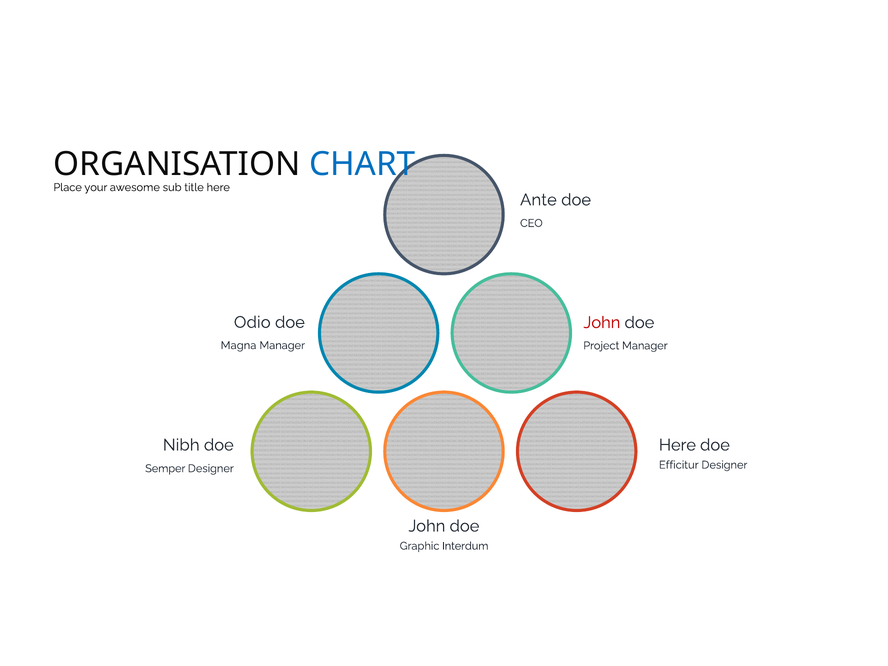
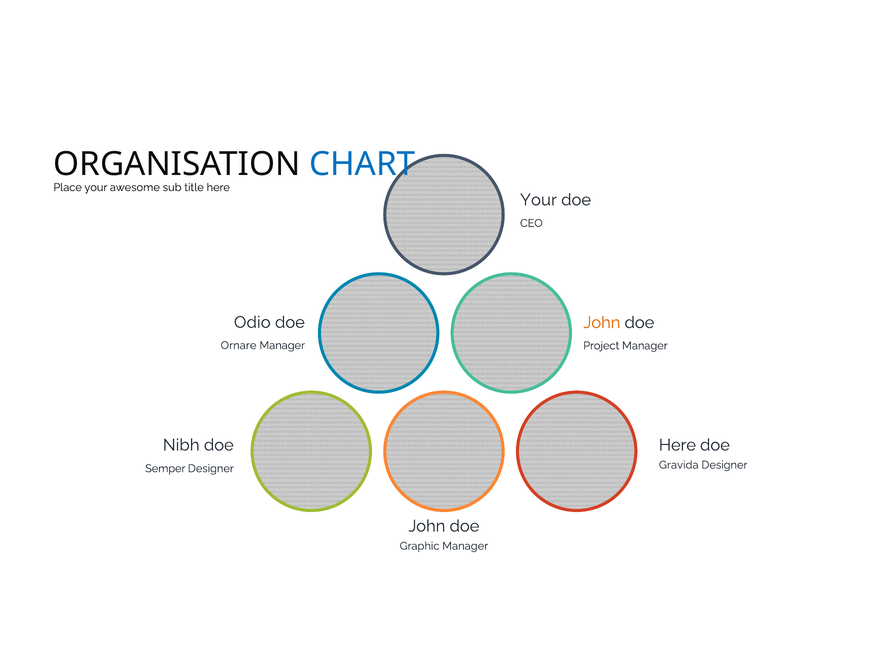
Ante at (538, 200): Ante -> Your
John at (602, 323) colour: red -> orange
Magna: Magna -> Ornare
Efficitur: Efficitur -> Gravida
Graphic Interdum: Interdum -> Manager
